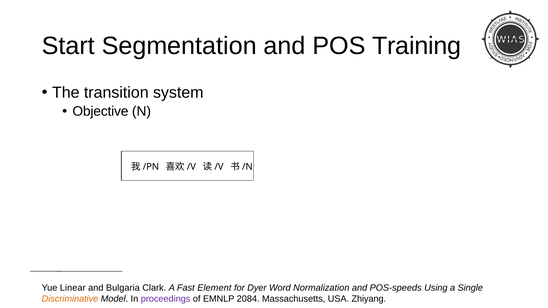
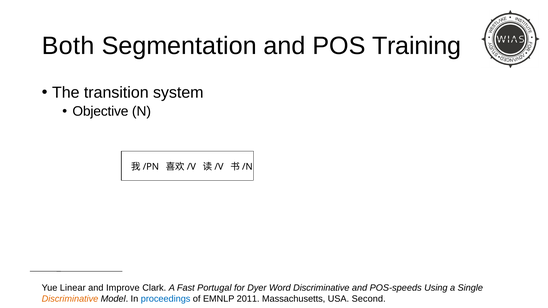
Start: Start -> Both
Bulgaria: Bulgaria -> Improve
Element: Element -> Portugal
Word Normalization: Normalization -> Discriminative
proceedings colour: purple -> blue
2084: 2084 -> 2011
Zhiyang: Zhiyang -> Second
